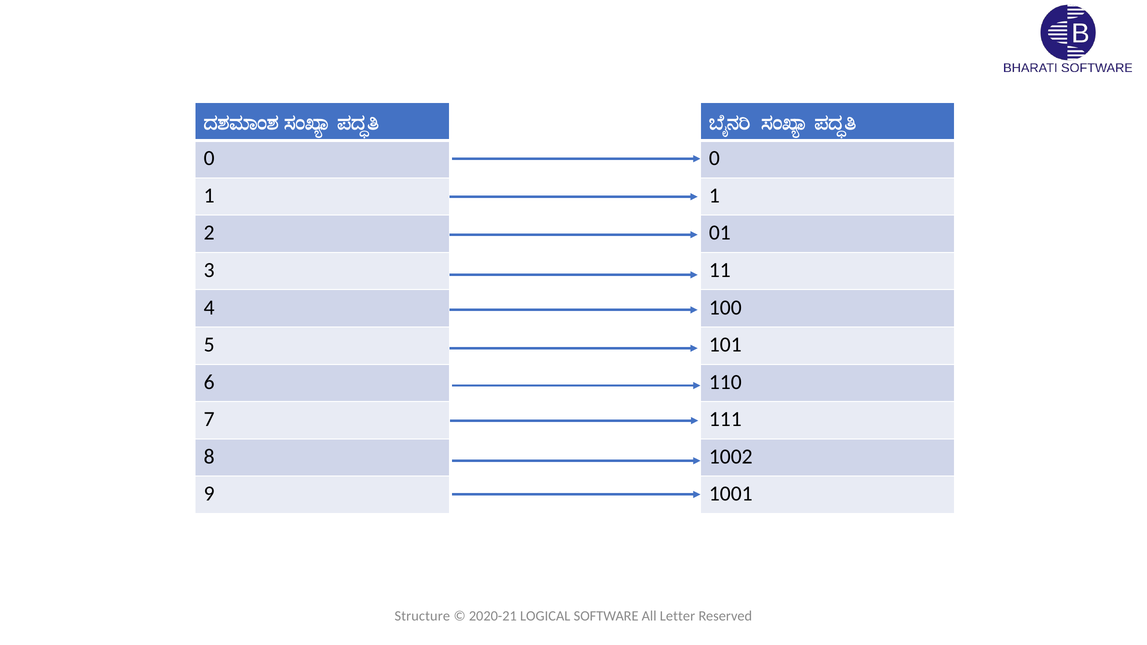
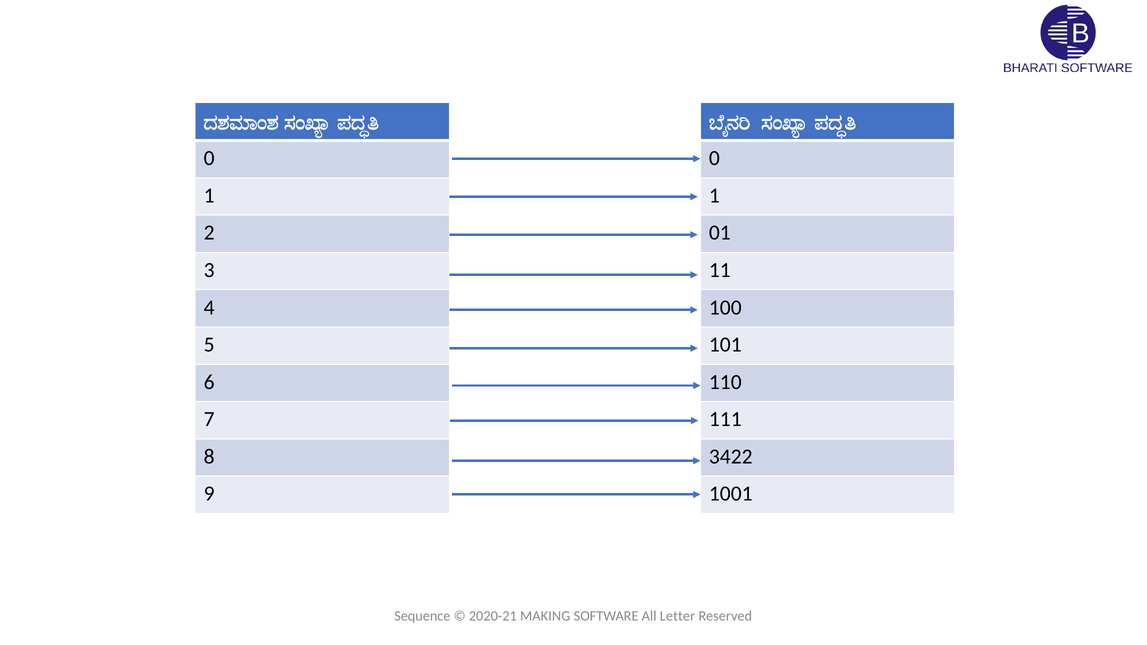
1002: 1002 -> 3422
Structure: Structure -> Sequence
LOGICAL: LOGICAL -> MAKING
